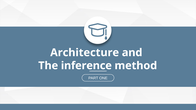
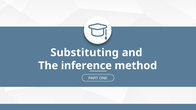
Architecture: Architecture -> Substituting
